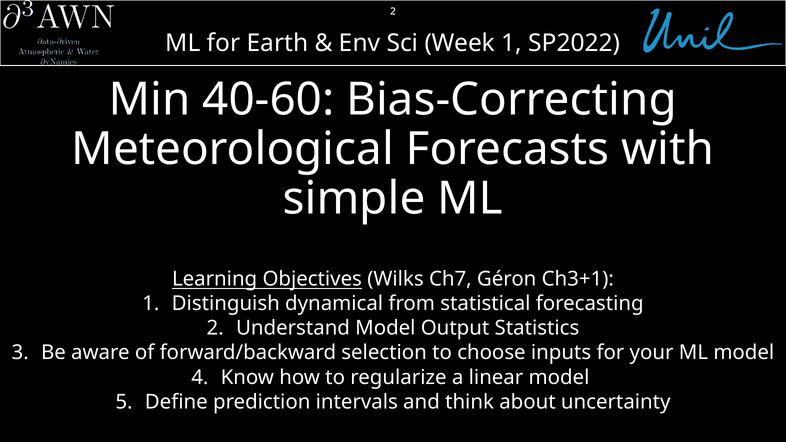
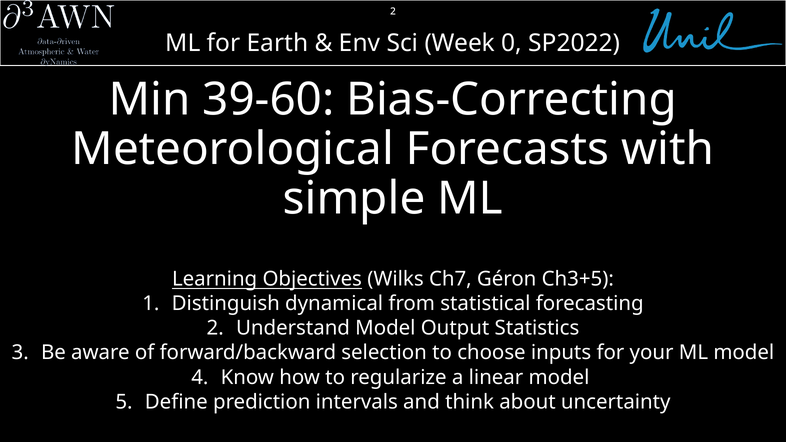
1 at (512, 43): 1 -> 0
40-60: 40-60 -> 39-60
Ch3+1: Ch3+1 -> Ch3+5
